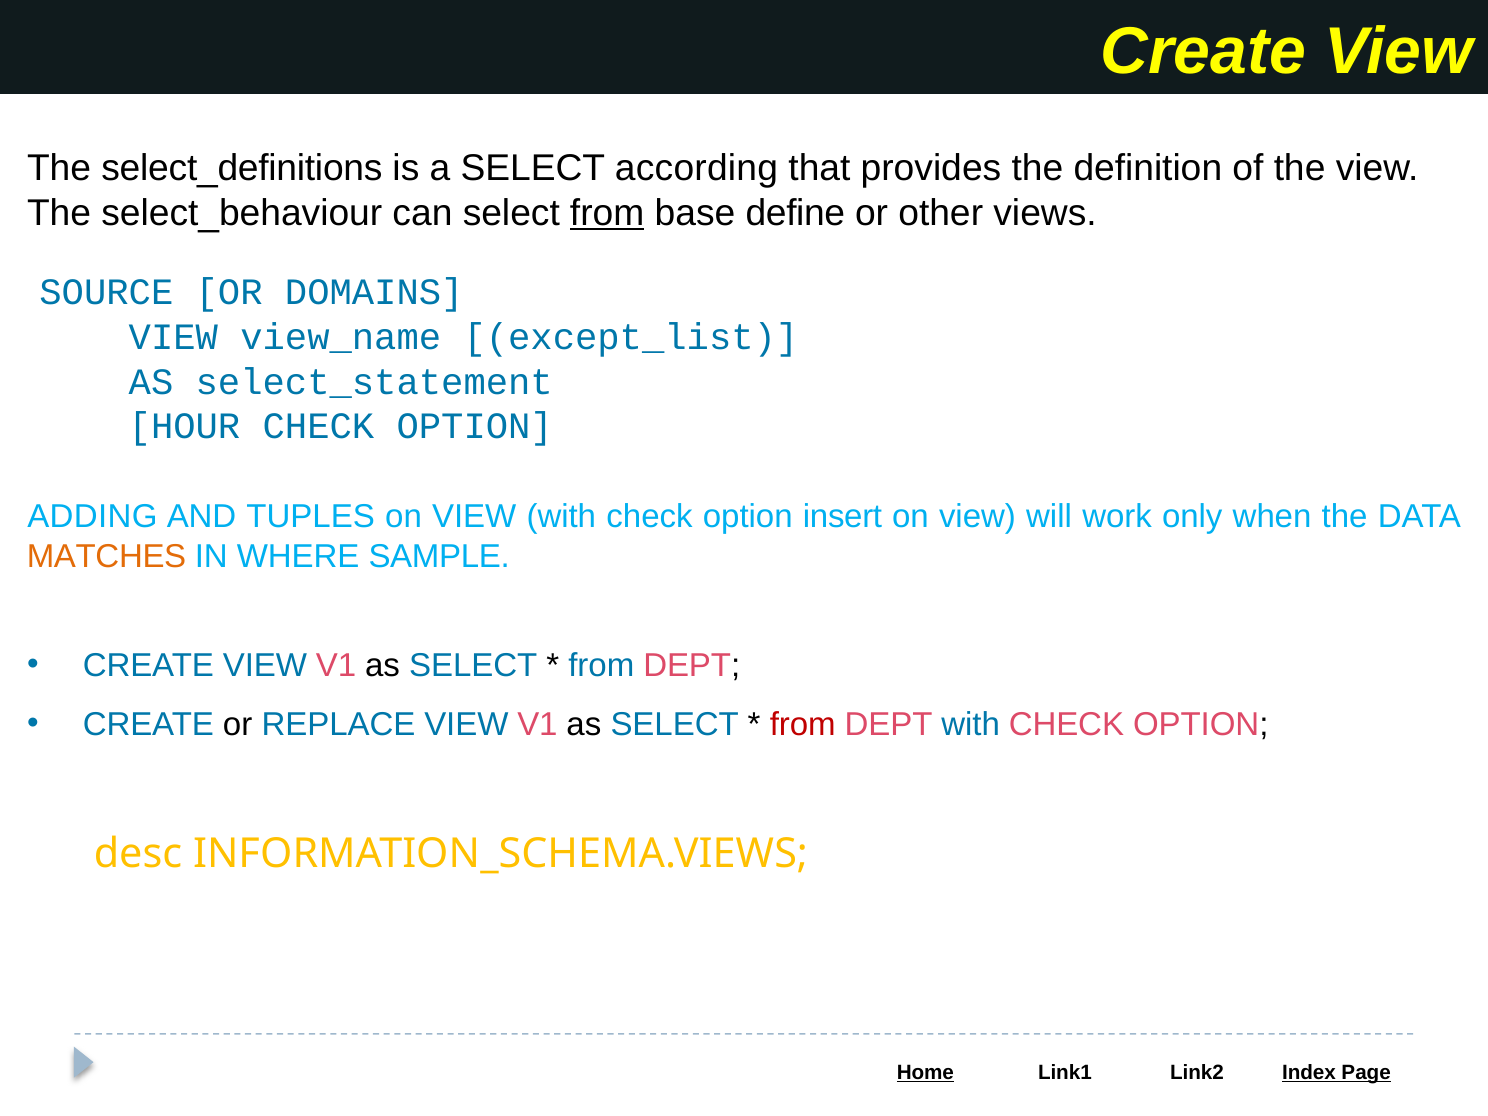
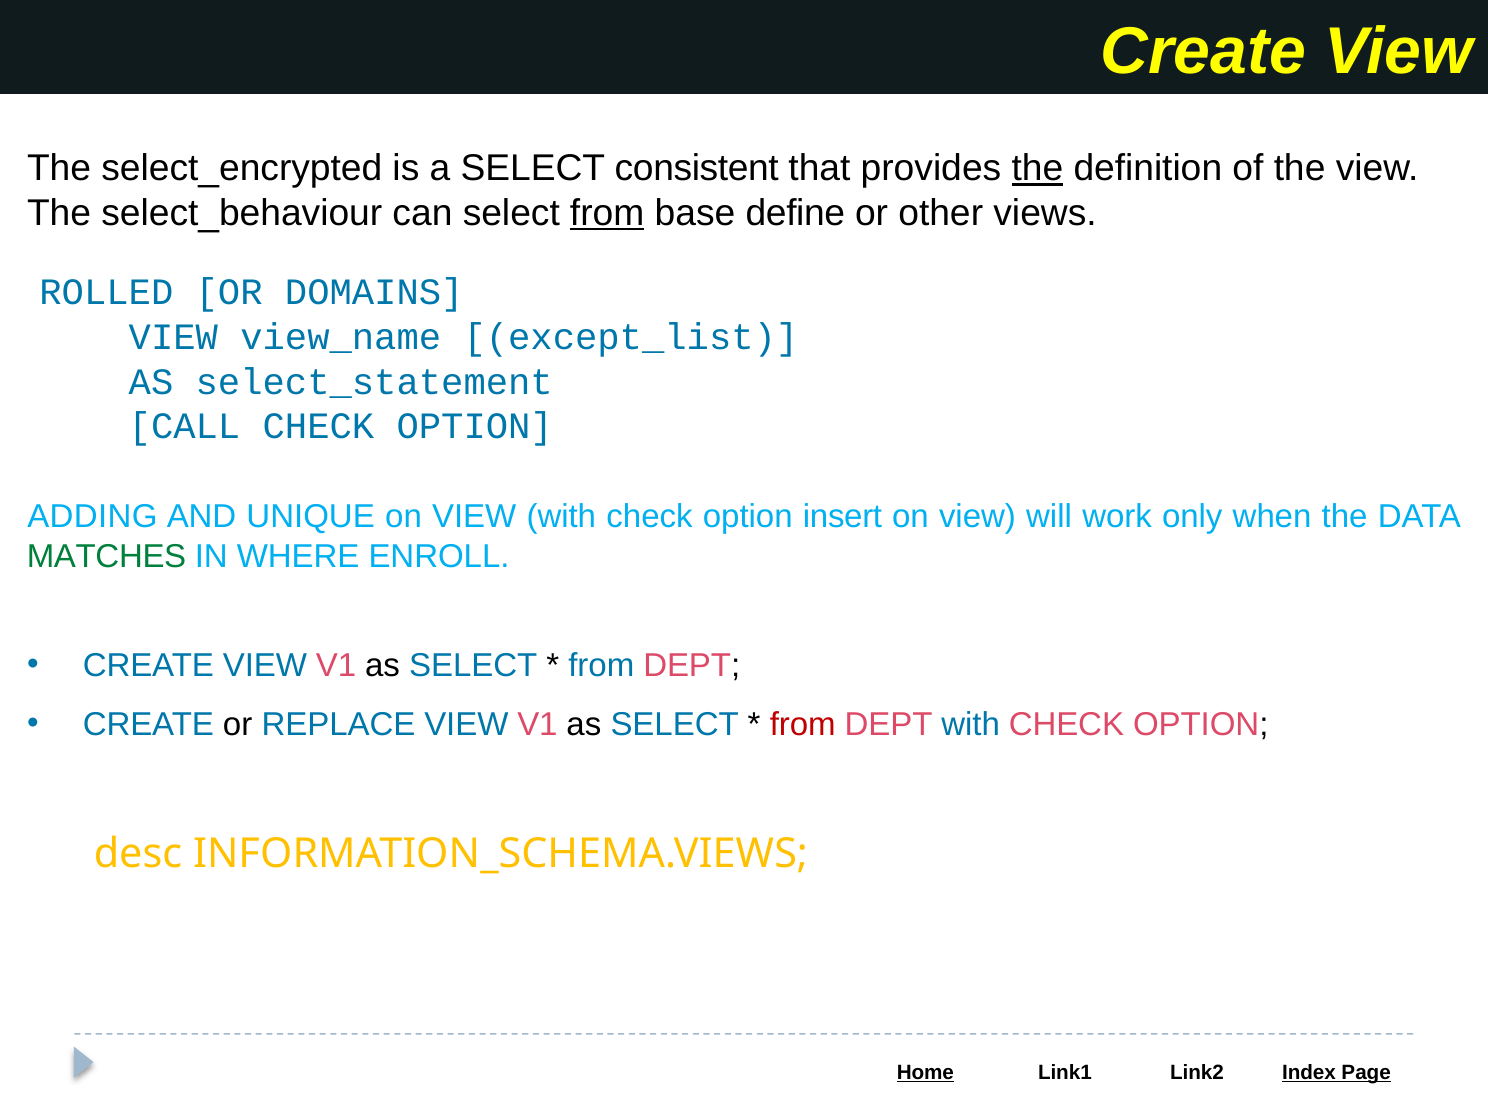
select_definitions: select_definitions -> select_encrypted
according: according -> consistent
the at (1037, 169) underline: none -> present
SOURCE: SOURCE -> ROLLED
HOUR: HOUR -> CALL
TUPLES: TUPLES -> UNIQUE
MATCHES colour: orange -> green
SAMPLE: SAMPLE -> ENROLL
